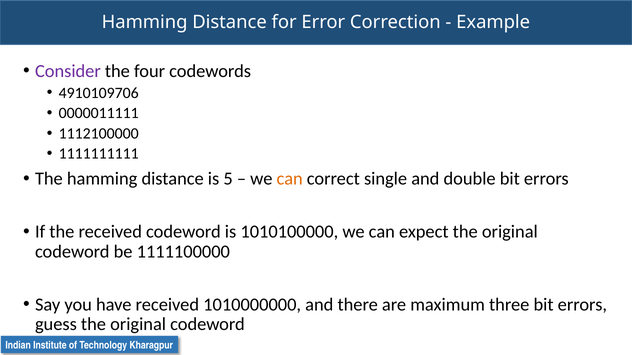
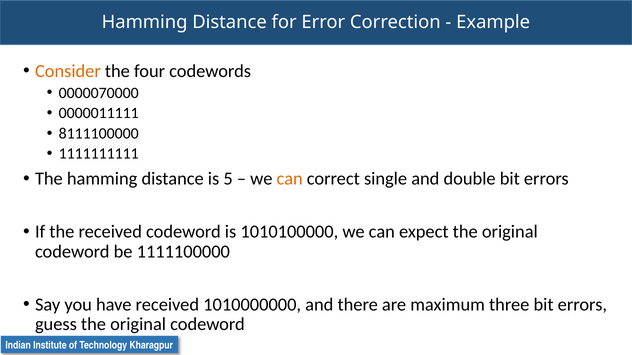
Consider colour: purple -> orange
4910109706: 4910109706 -> 0000070000
1112100000: 1112100000 -> 8111100000
